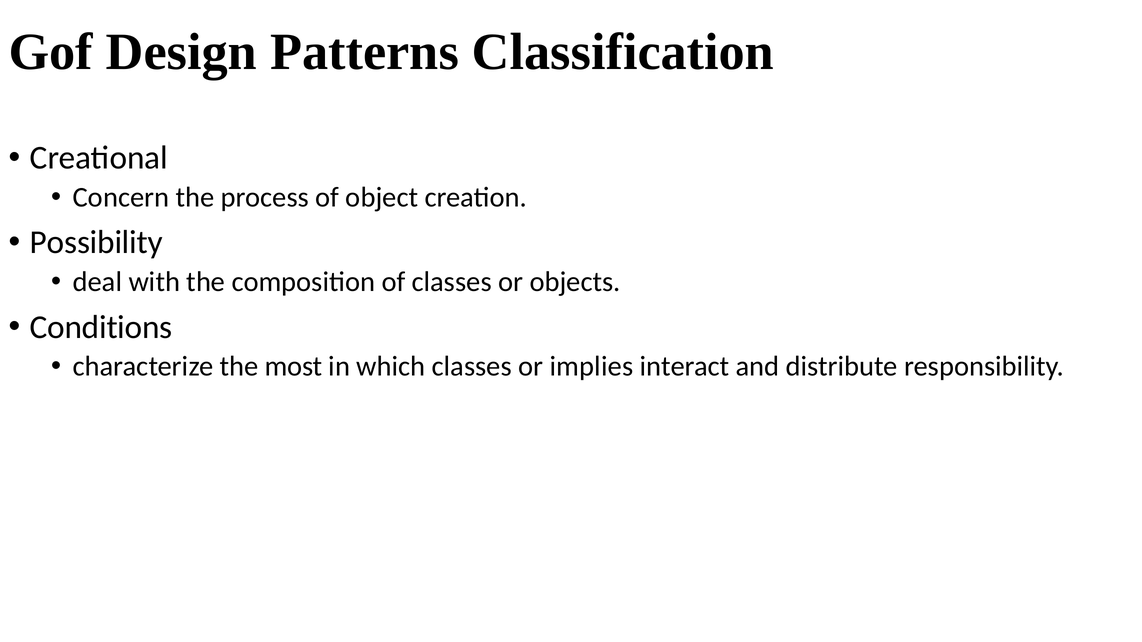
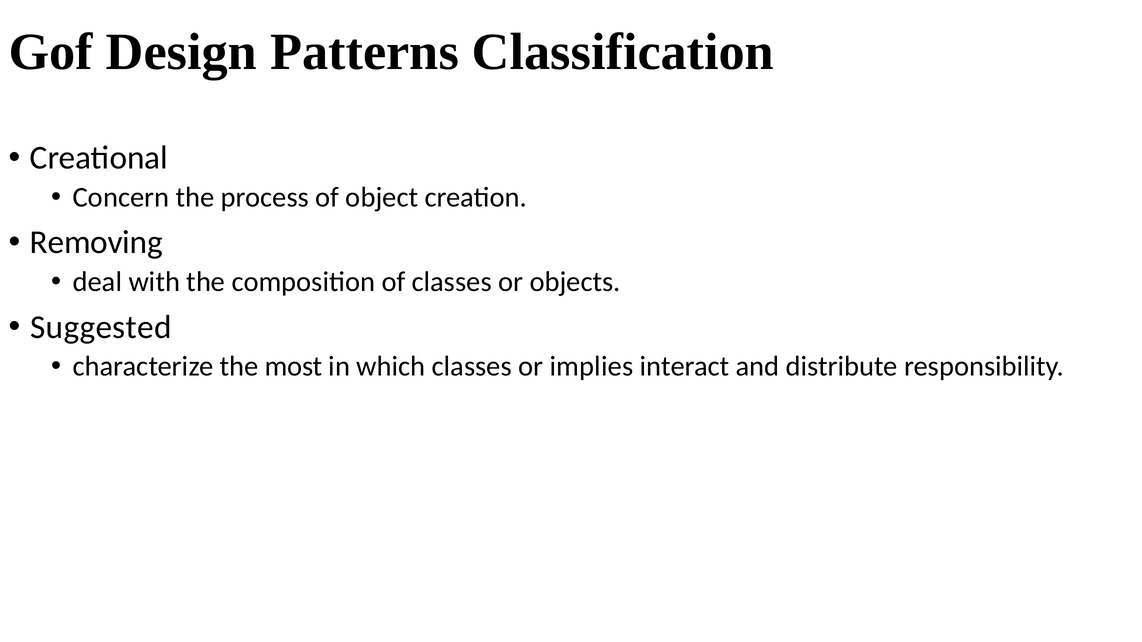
Possibility: Possibility -> Removing
Conditions: Conditions -> Suggested
